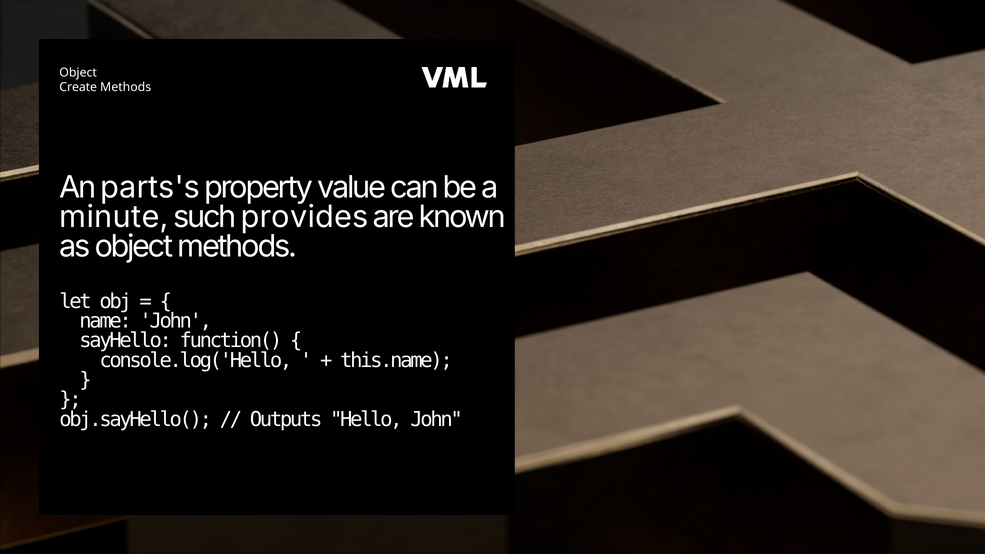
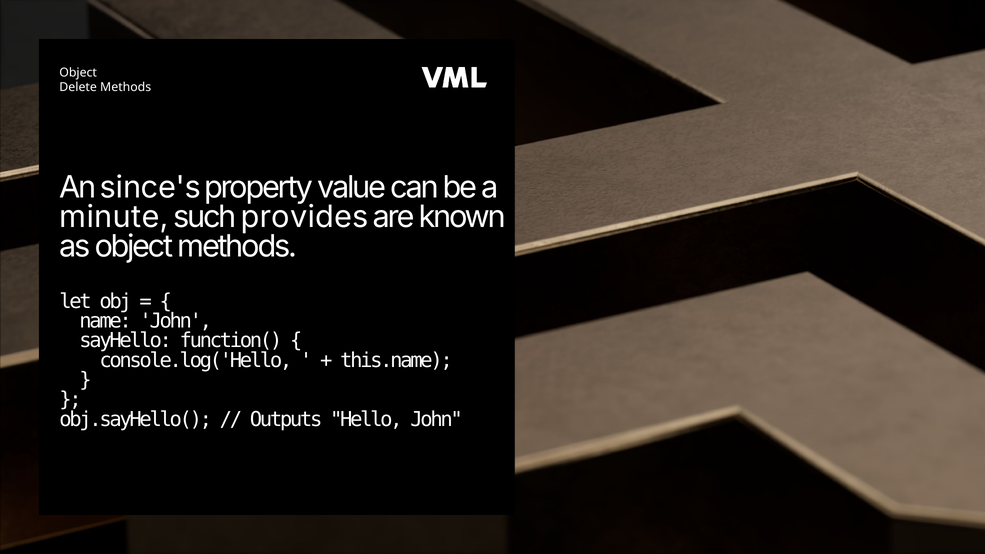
Create: Create -> Delete
parts's: parts's -> since's
